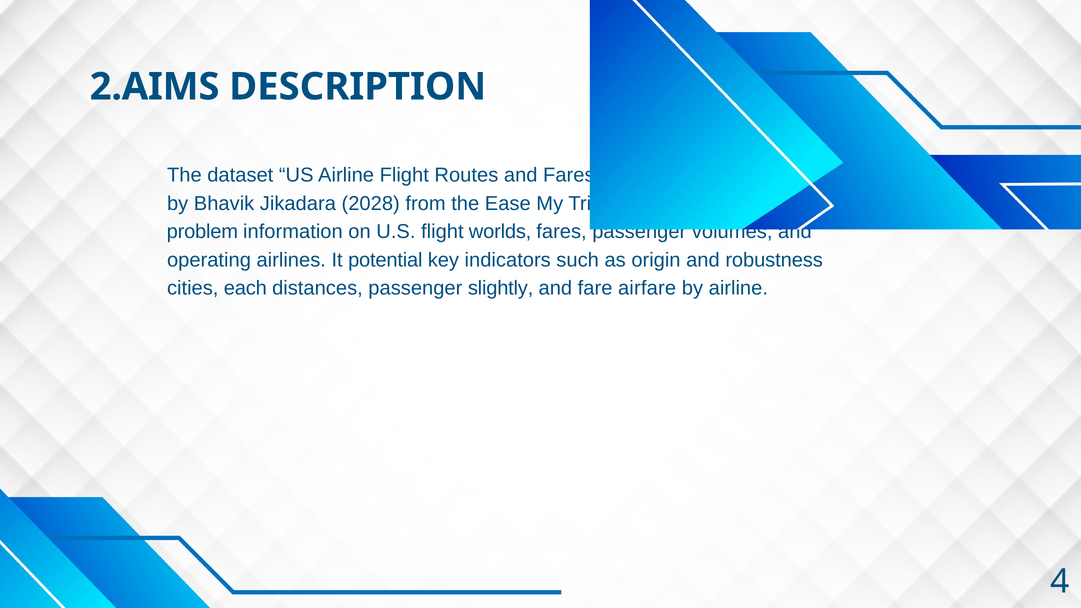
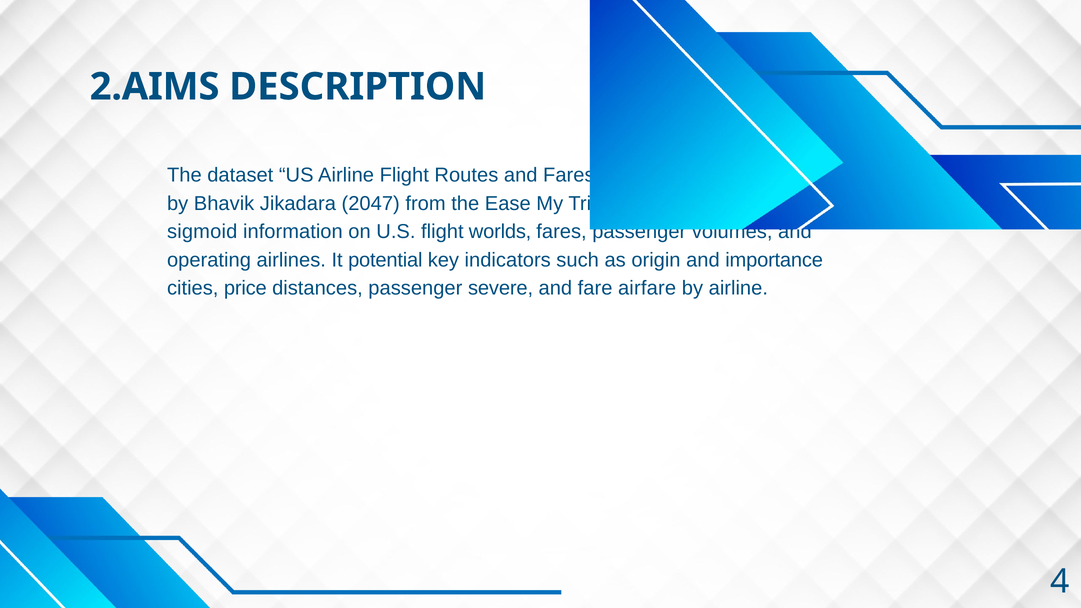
2028: 2028 -> 2047
problem: problem -> sigmoid
robustness: robustness -> importance
each: each -> price
slightly: slightly -> severe
